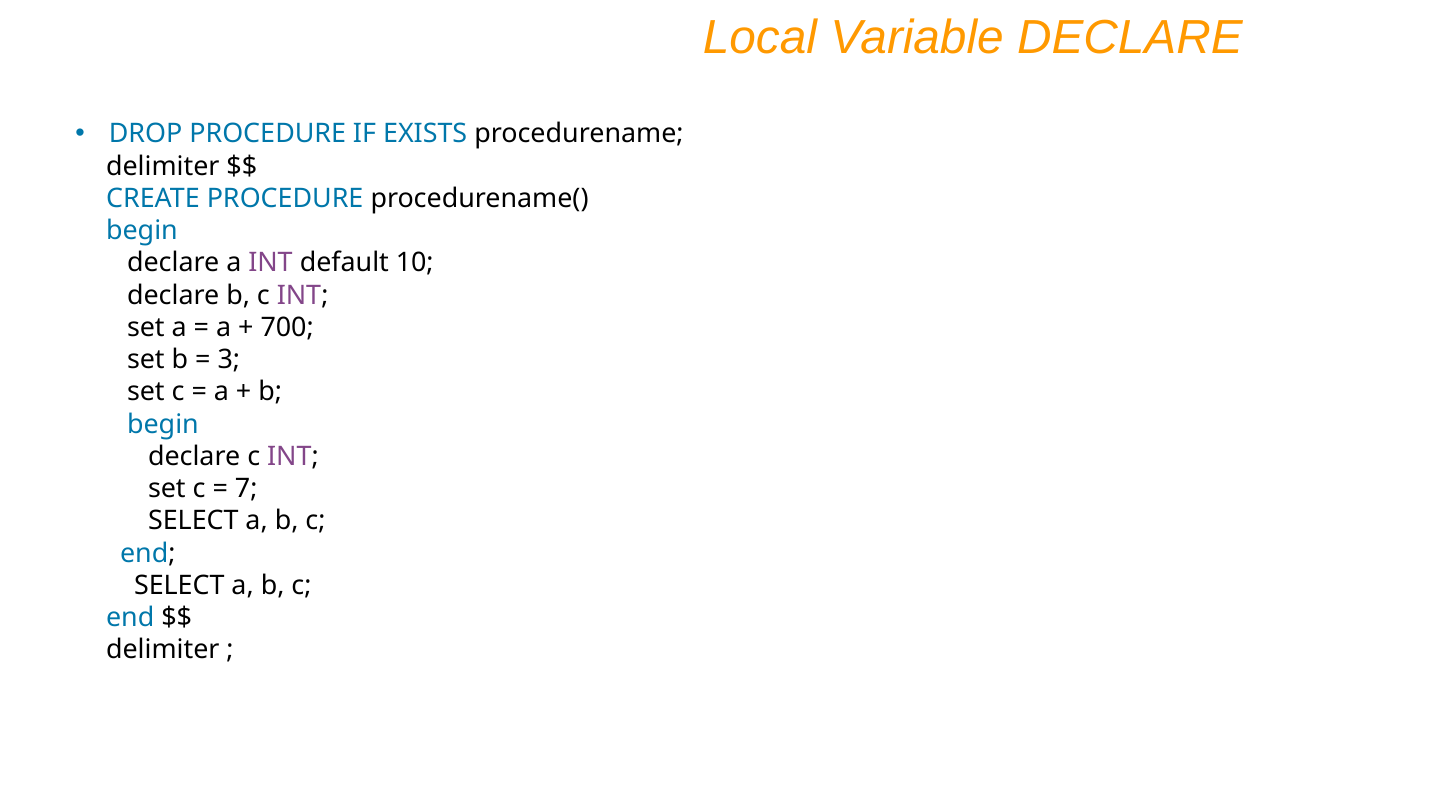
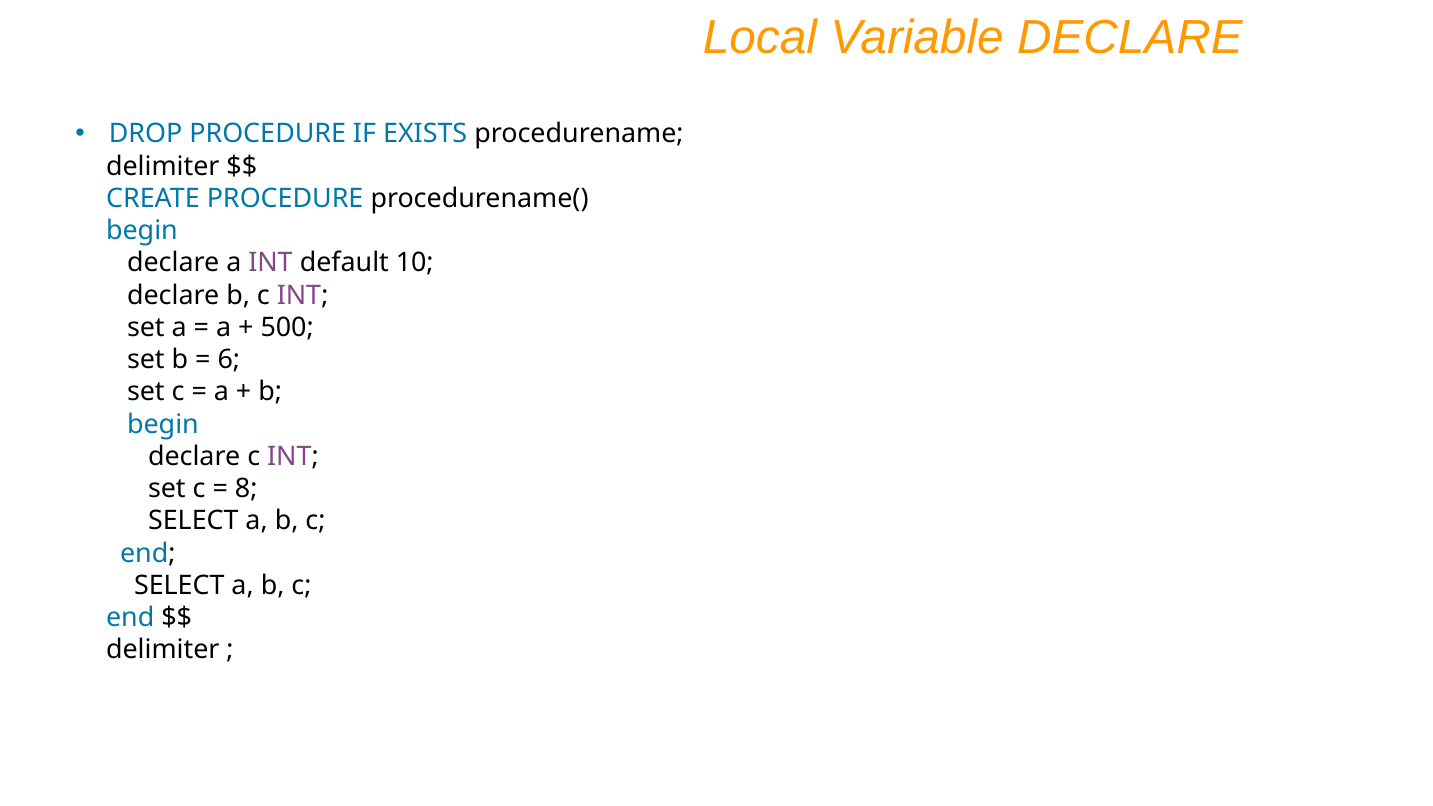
700: 700 -> 500
3: 3 -> 6
7: 7 -> 8
